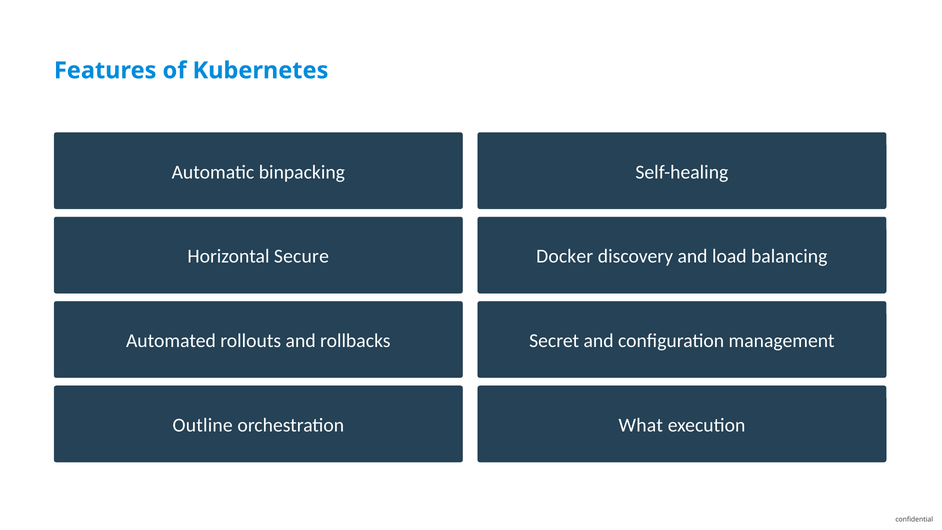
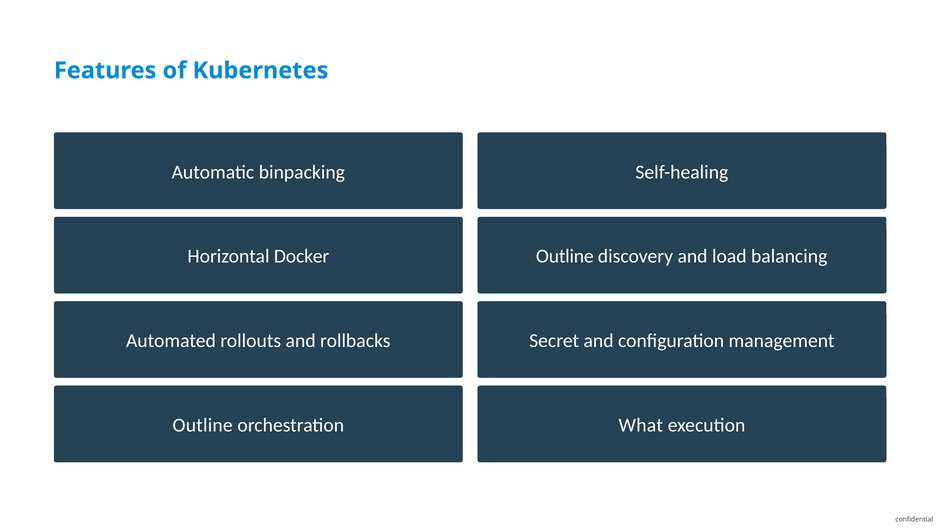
Secure: Secure -> Docker
Docker at (565, 256): Docker -> Outline
